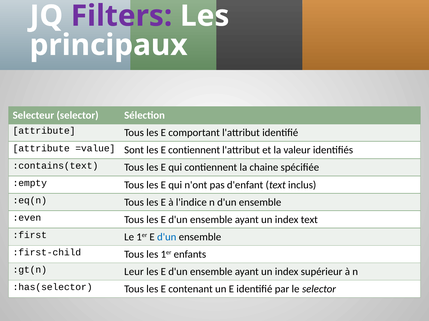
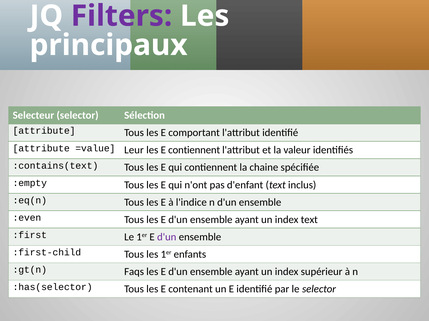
Sont: Sont -> Leur
d'un at (167, 237) colour: blue -> purple
Leur: Leur -> Faqs
